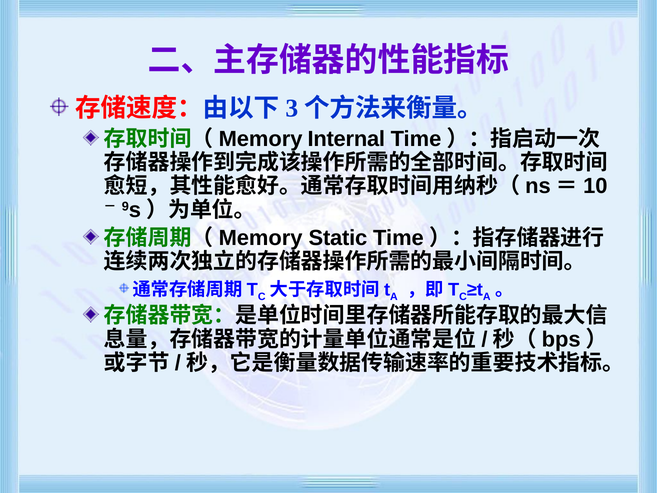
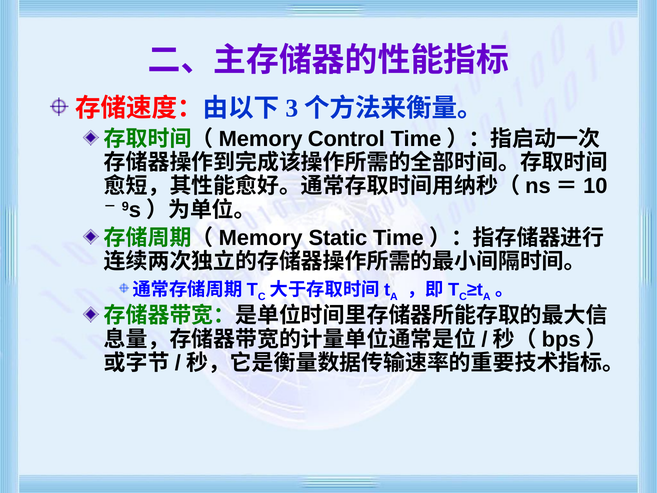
Internal: Internal -> Control
